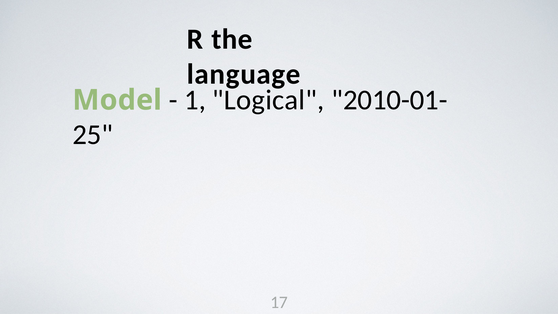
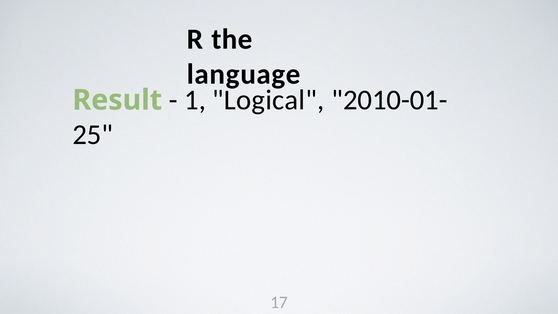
Model: Model -> Result
